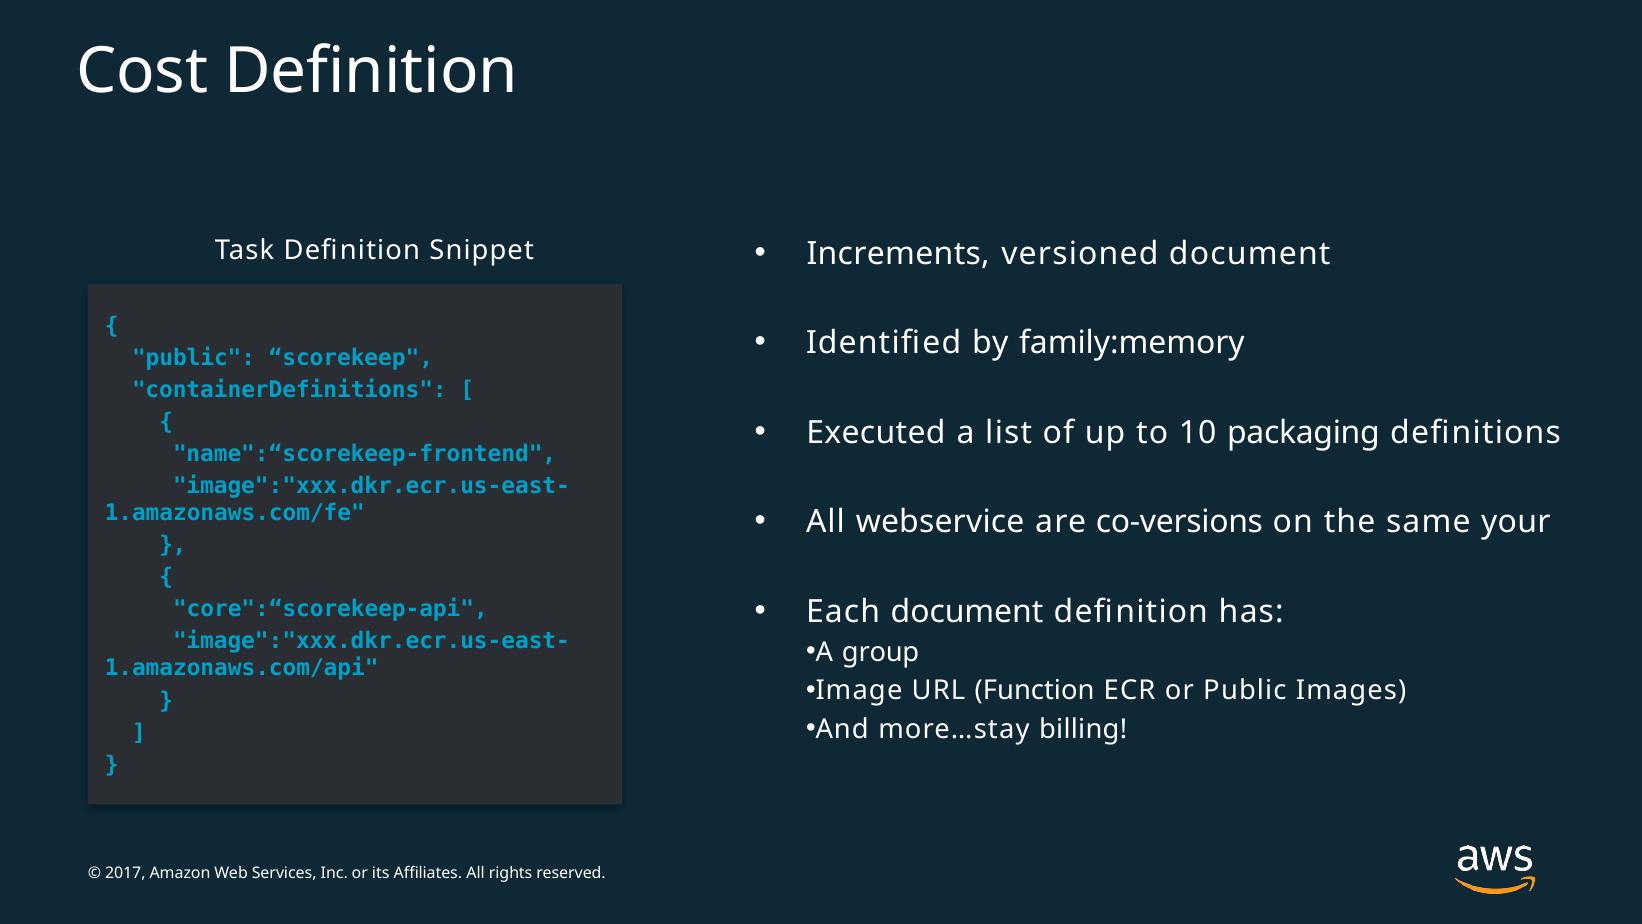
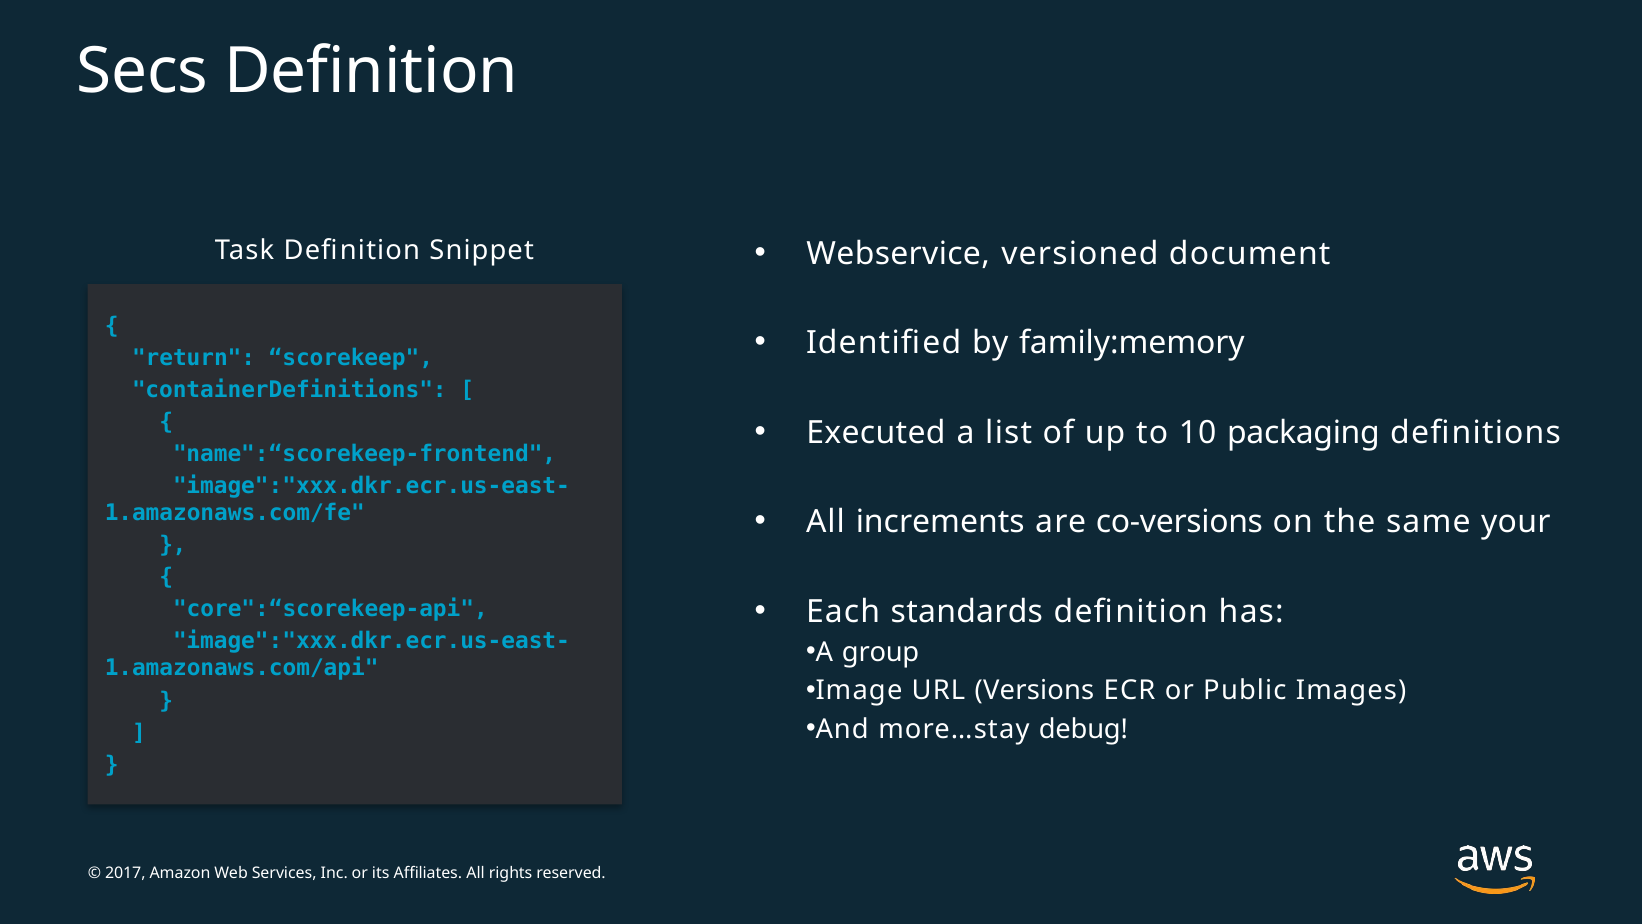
Cost: Cost -> Secs
Increments: Increments -> Webservice
public at (194, 357): public -> return
webservice: webservice -> increments
Each document: document -> standards
Function: Function -> Versions
billing: billing -> debug
